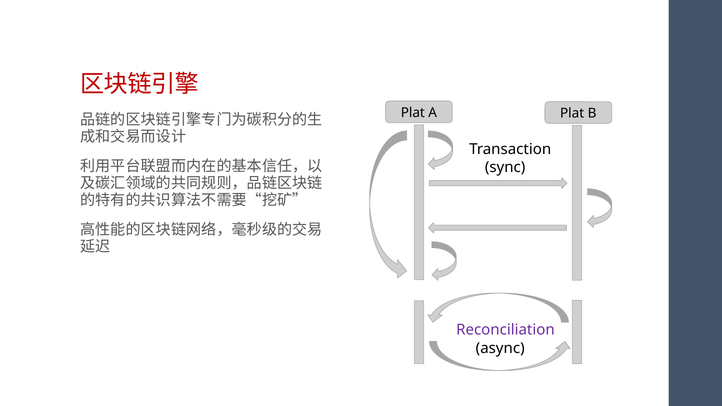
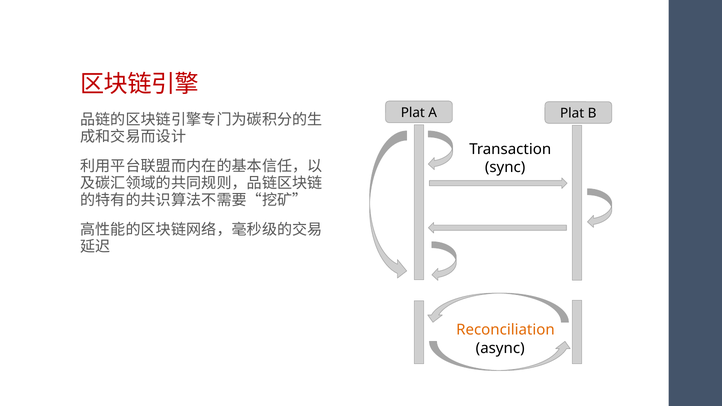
Reconciliation colour: purple -> orange
